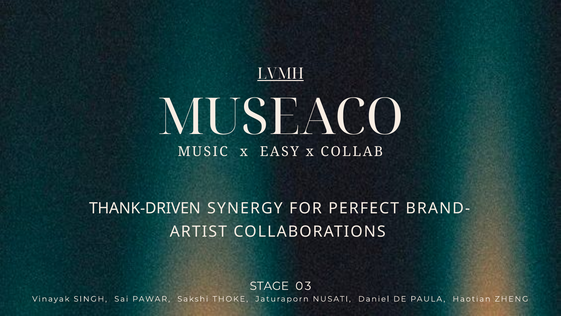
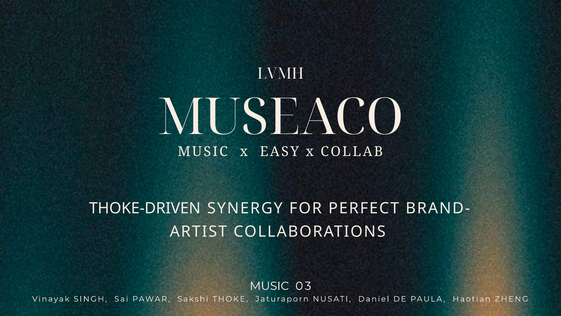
LVMH underline: present -> none
THANK-DRIVEN: THANK-DRIVEN -> THOKE-DRIVEN
STAGE at (269, 286): STAGE -> MUSIC
